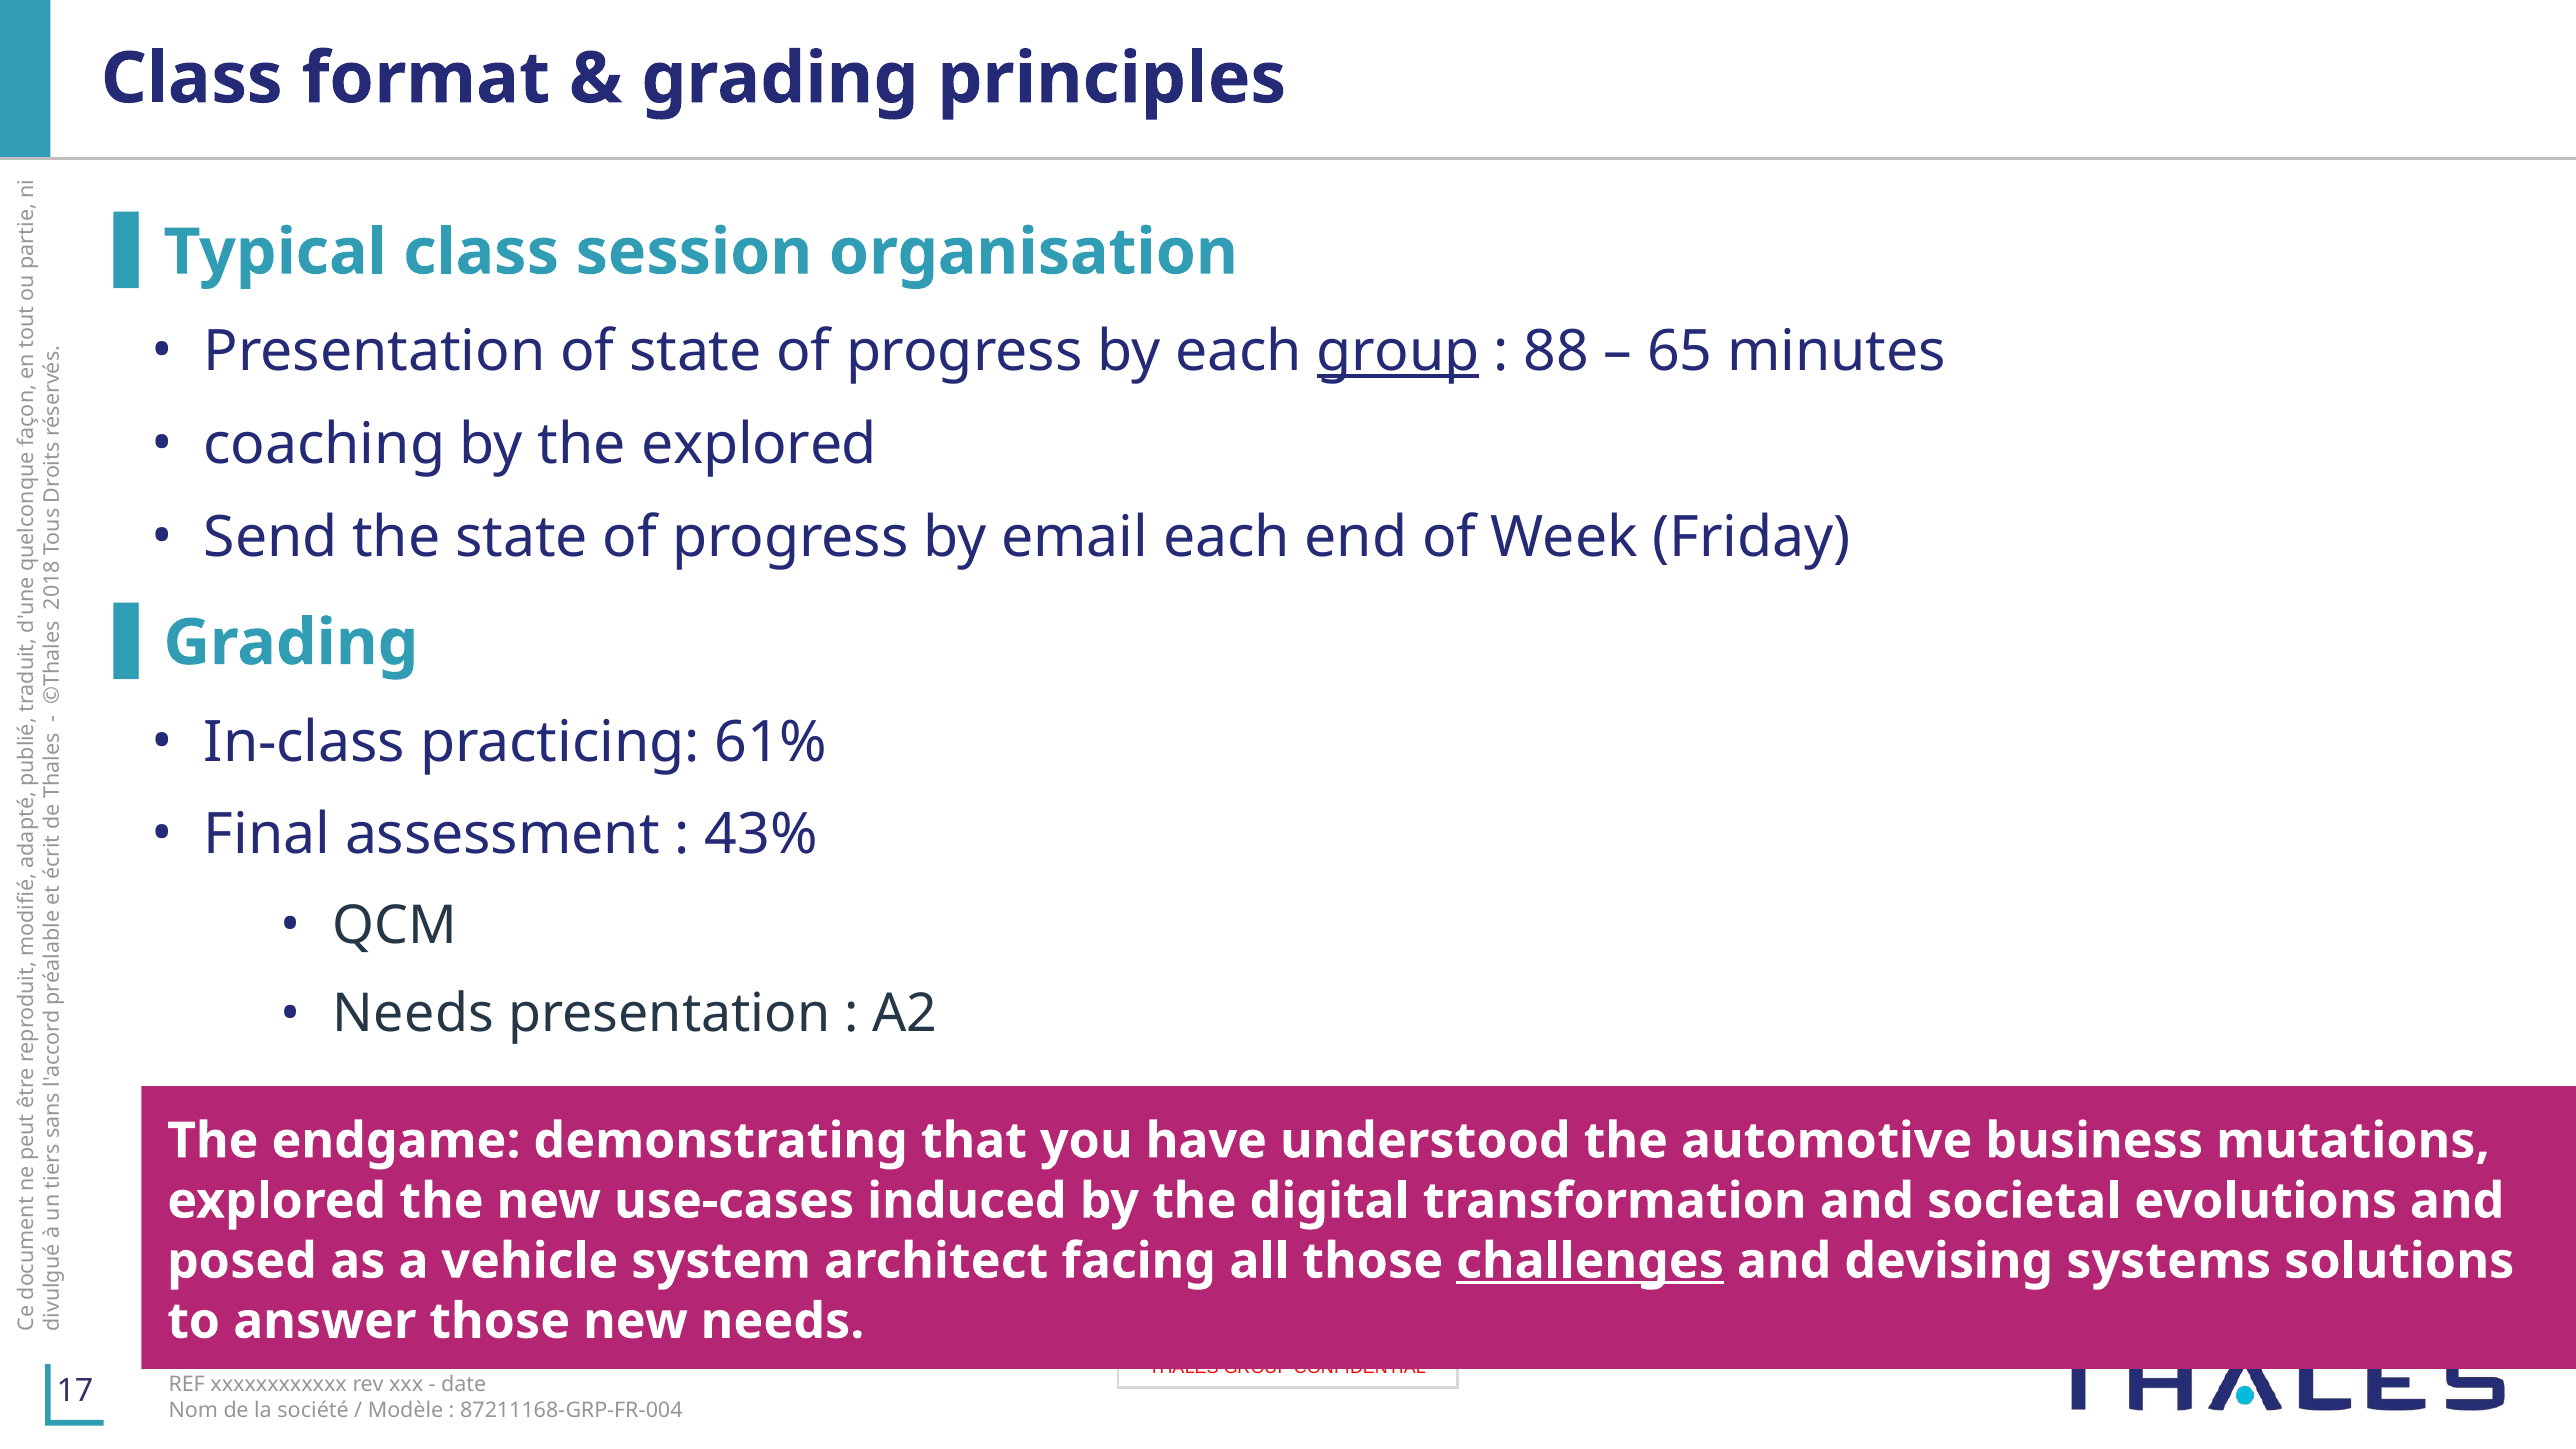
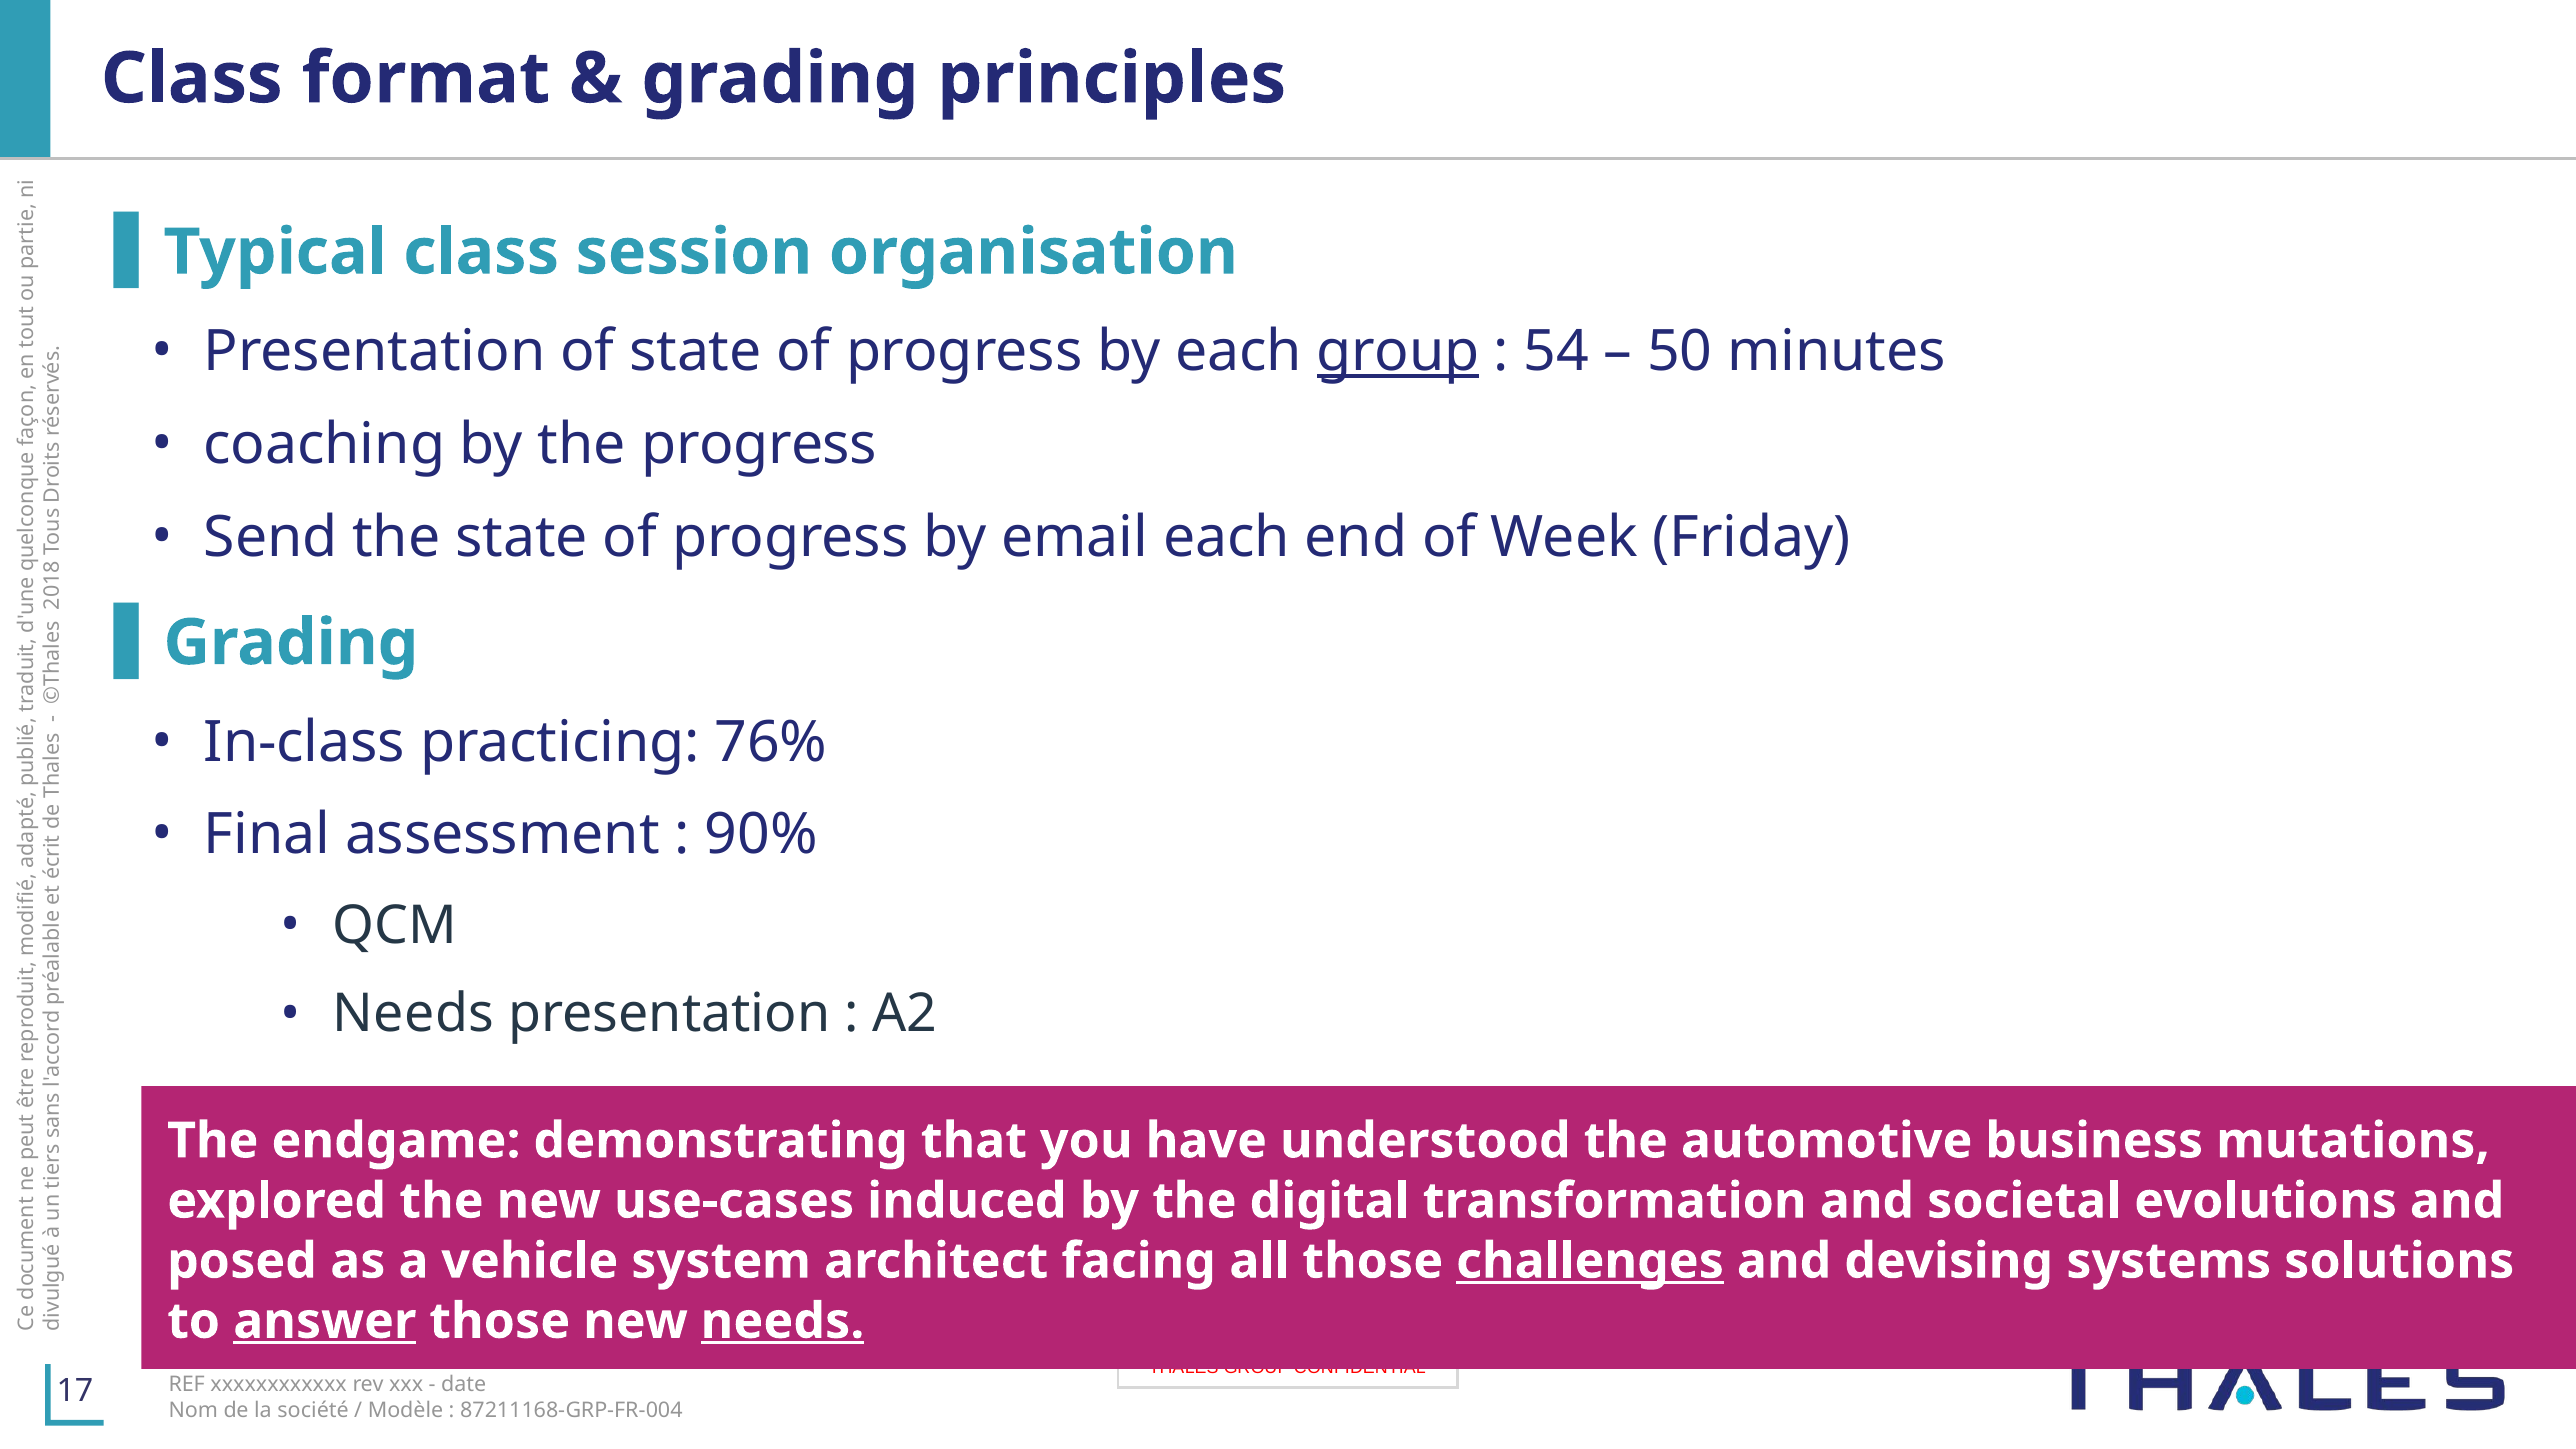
88: 88 -> 54
65: 65 -> 50
the explored: explored -> progress
61%: 61% -> 76%
43%: 43% -> 90%
answer underline: none -> present
needs at (783, 1321) underline: none -> present
